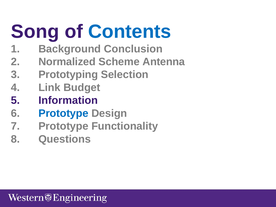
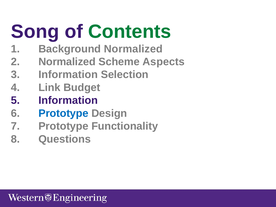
Contents colour: blue -> green
Background Conclusion: Conclusion -> Normalized
Antenna: Antenna -> Aspects
Prototyping at (68, 75): Prototyping -> Information
